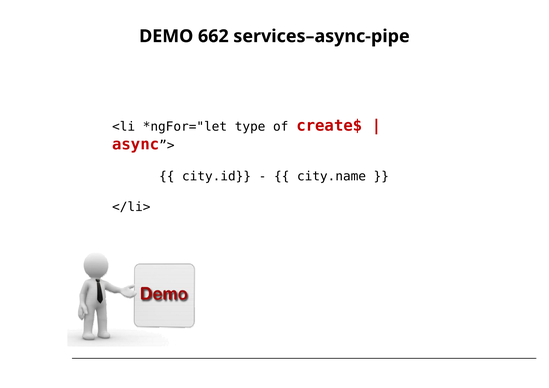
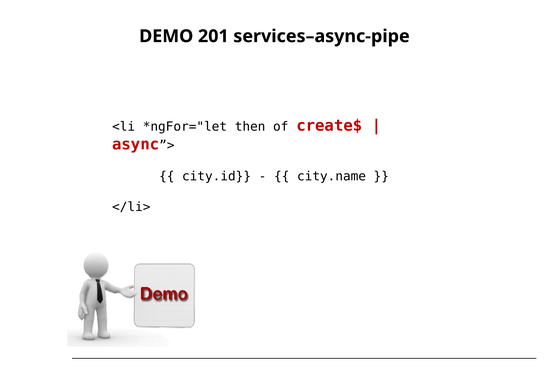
662: 662 -> 201
type: type -> then
